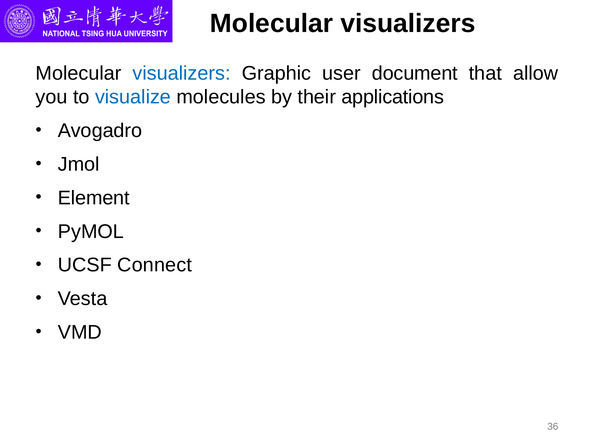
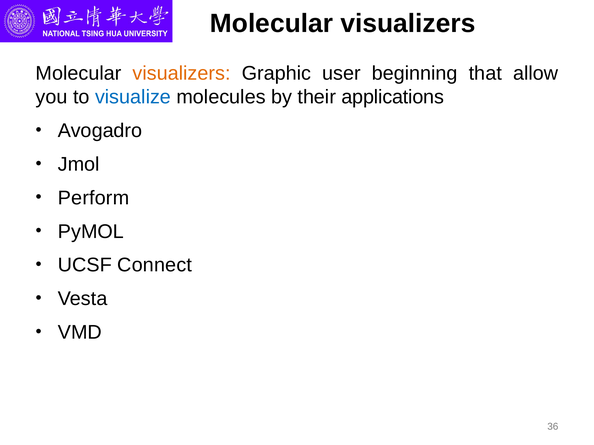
visualizers at (182, 73) colour: blue -> orange
document: document -> beginning
Element: Element -> Perform
